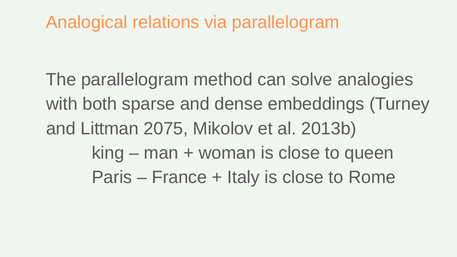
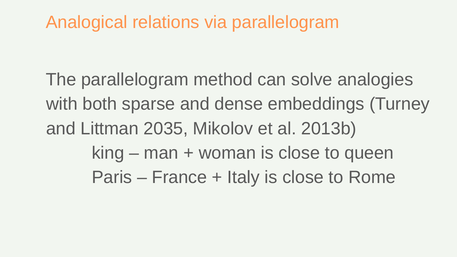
2075: 2075 -> 2035
